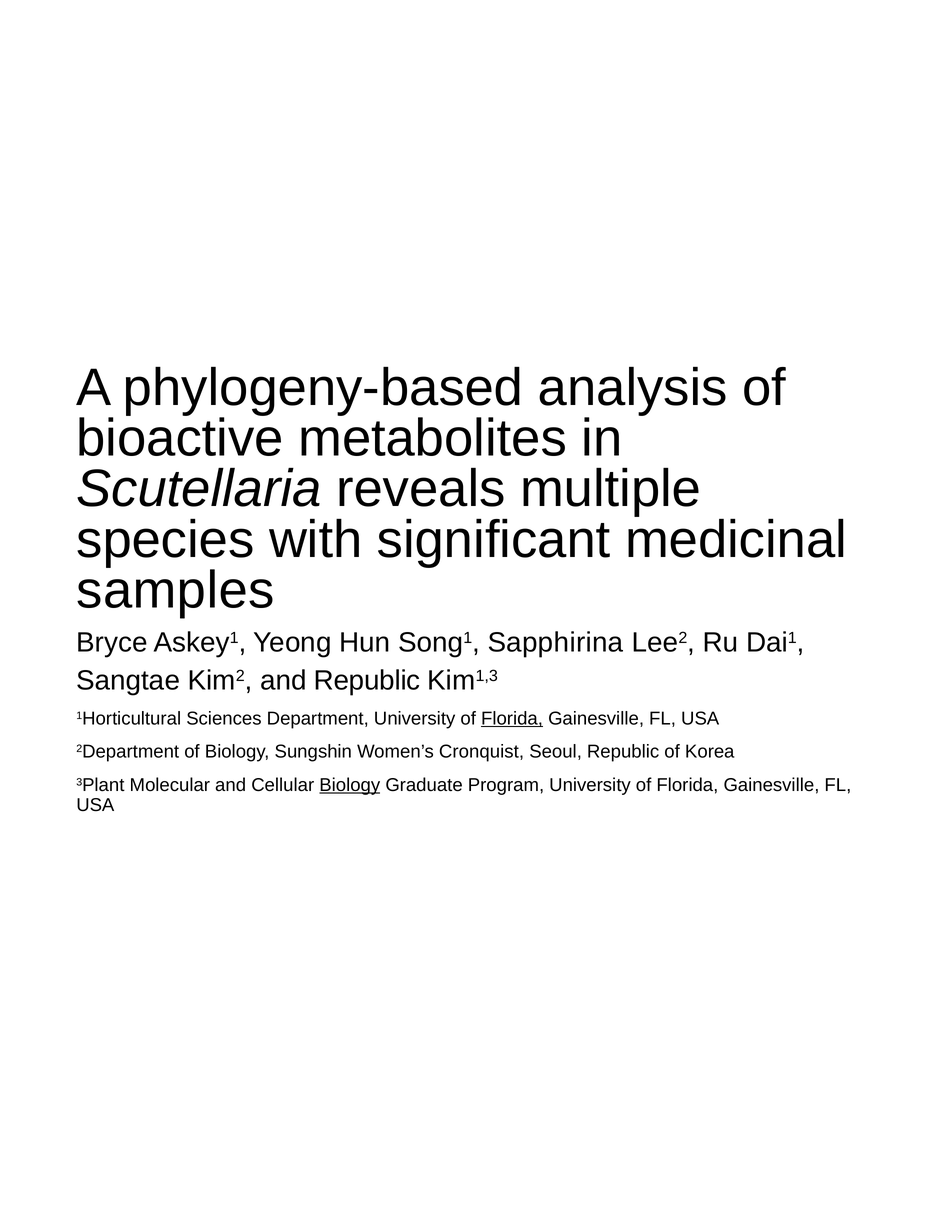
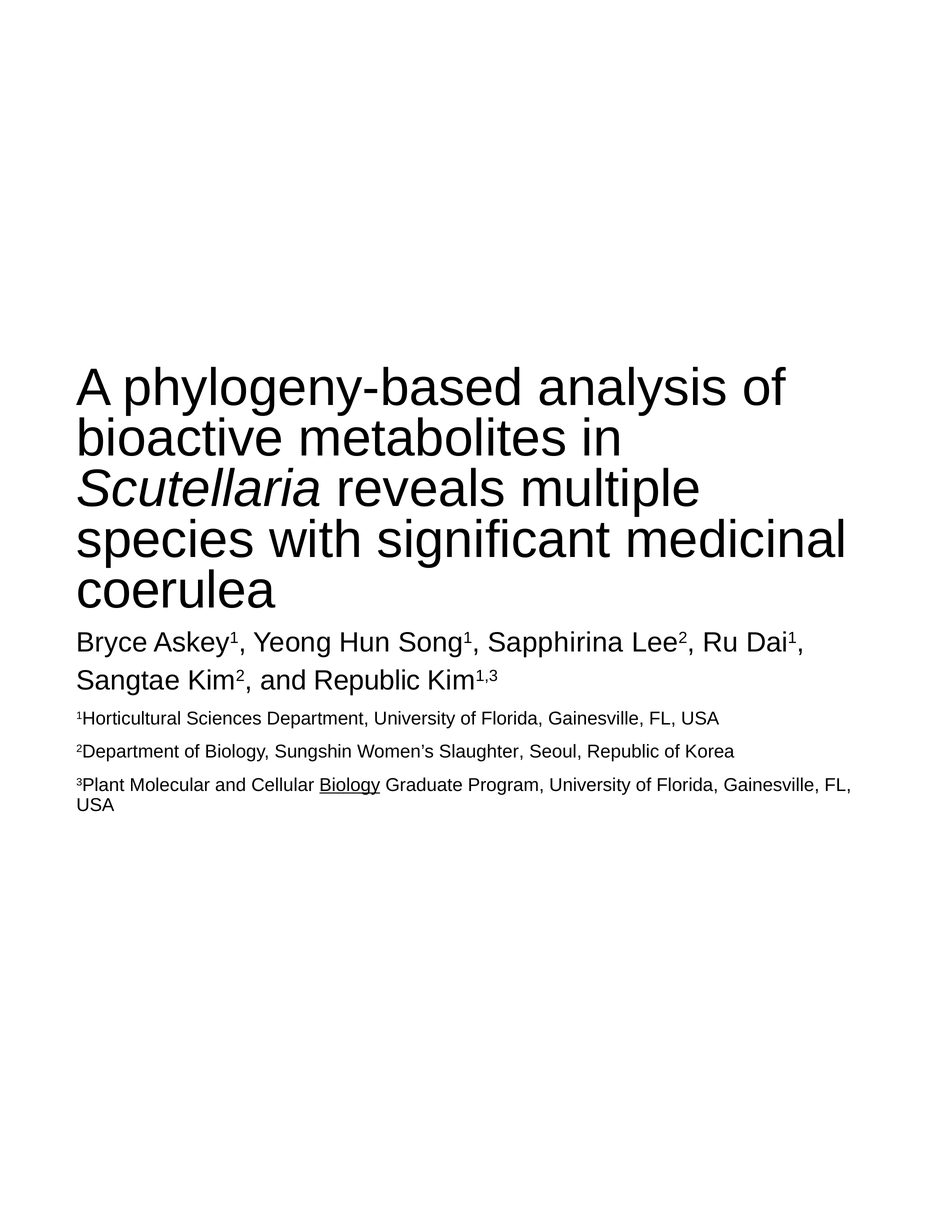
samples: samples -> coerulea
Florida at (512, 718) underline: present -> none
Cronquist: Cronquist -> Slaughter
